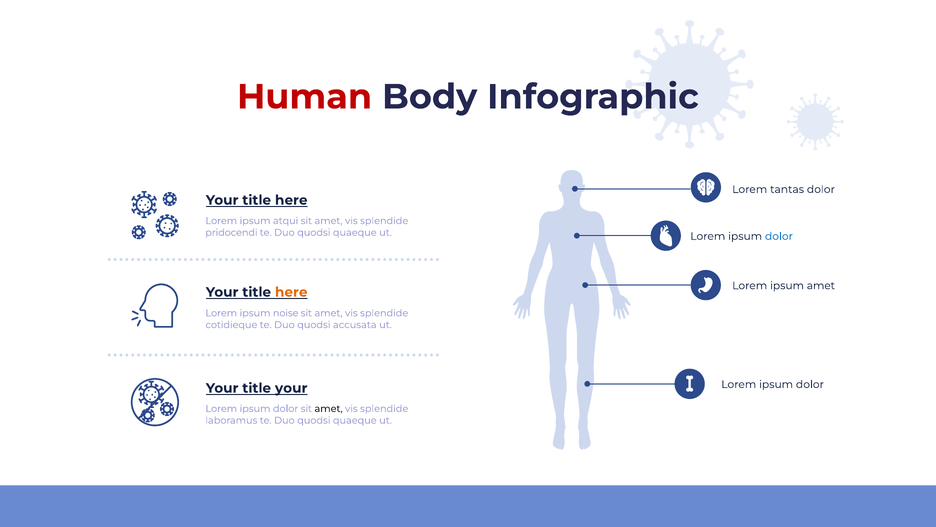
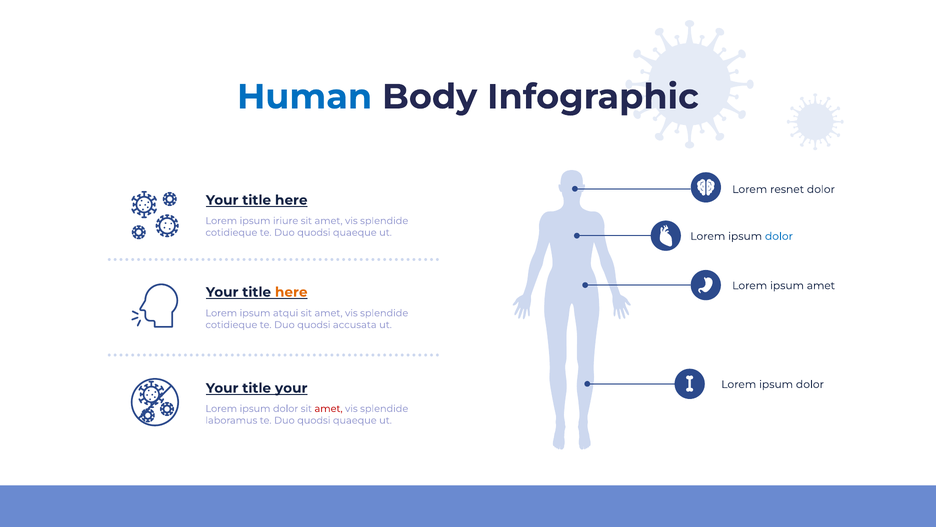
Human colour: red -> blue
tantas: tantas -> resnet
atqui: atqui -> iriure
pridocendi at (231, 232): pridocendi -> cotidieque
noise: noise -> atqui
amet at (329, 408) colour: black -> red
